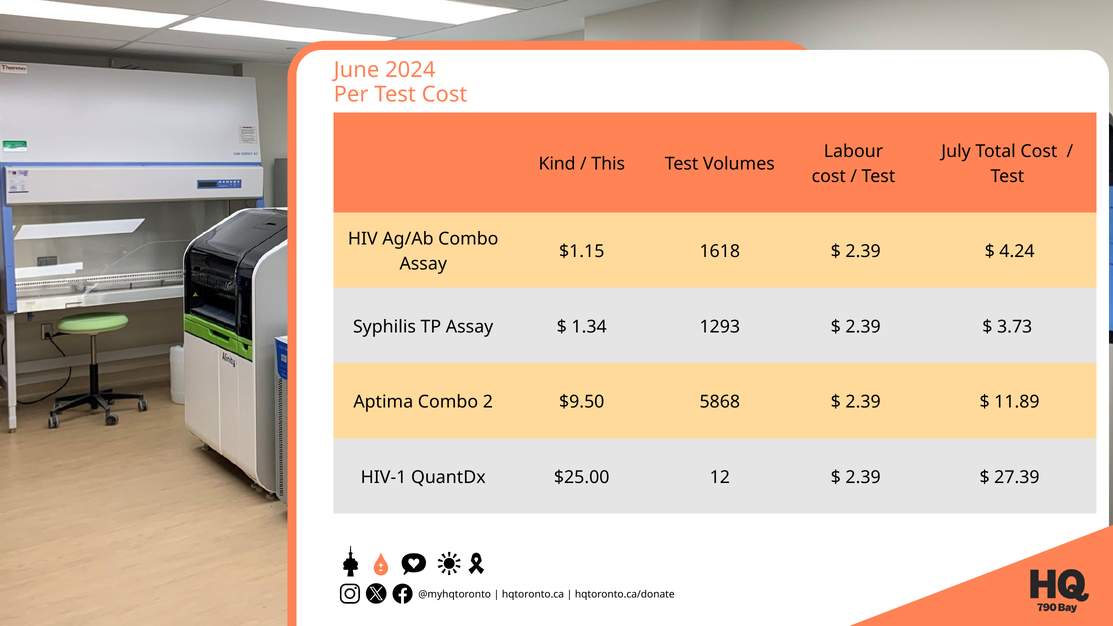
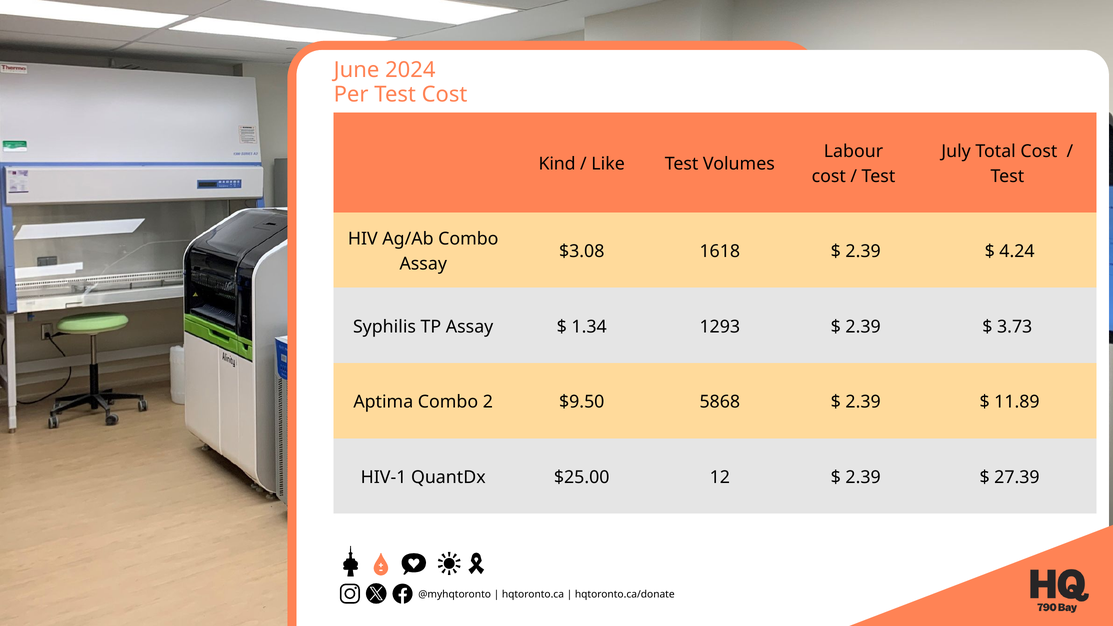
This: This -> Like
$1.15: $1.15 -> $3.08
